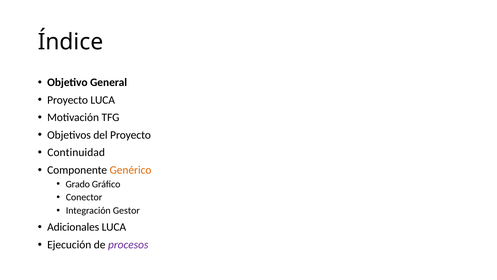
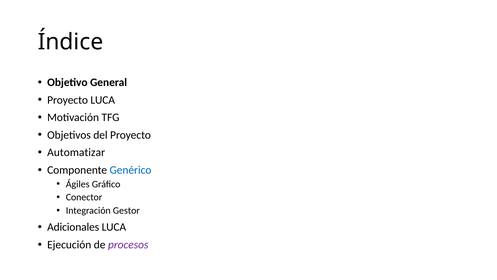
Continuidad: Continuidad -> Automatizar
Genérico colour: orange -> blue
Grado: Grado -> Ágiles
